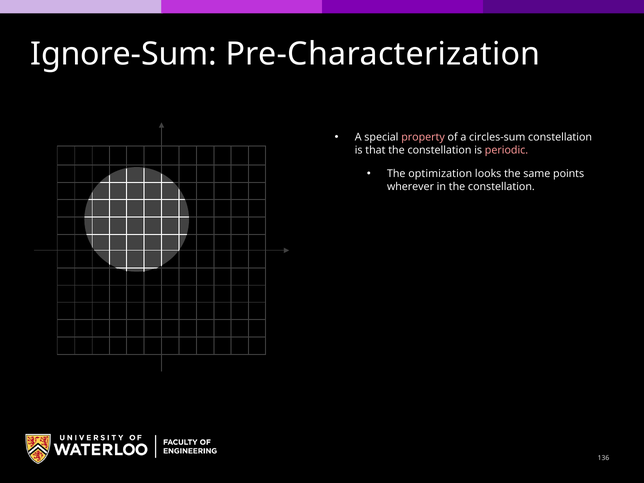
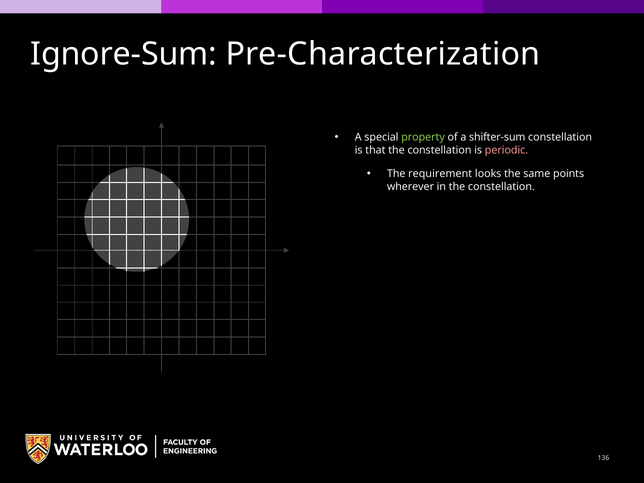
property colour: pink -> light green
circles-sum: circles-sum -> shifter-sum
optimization: optimization -> requirement
